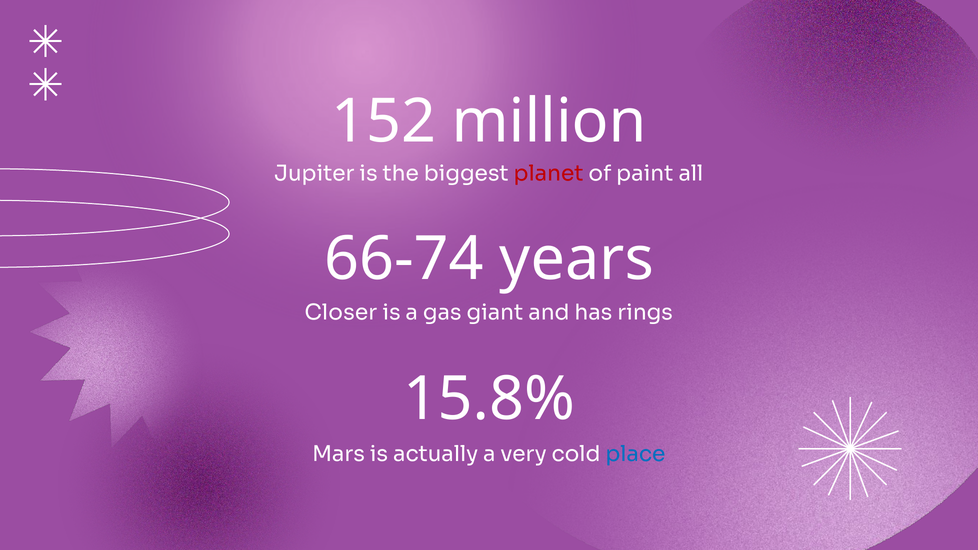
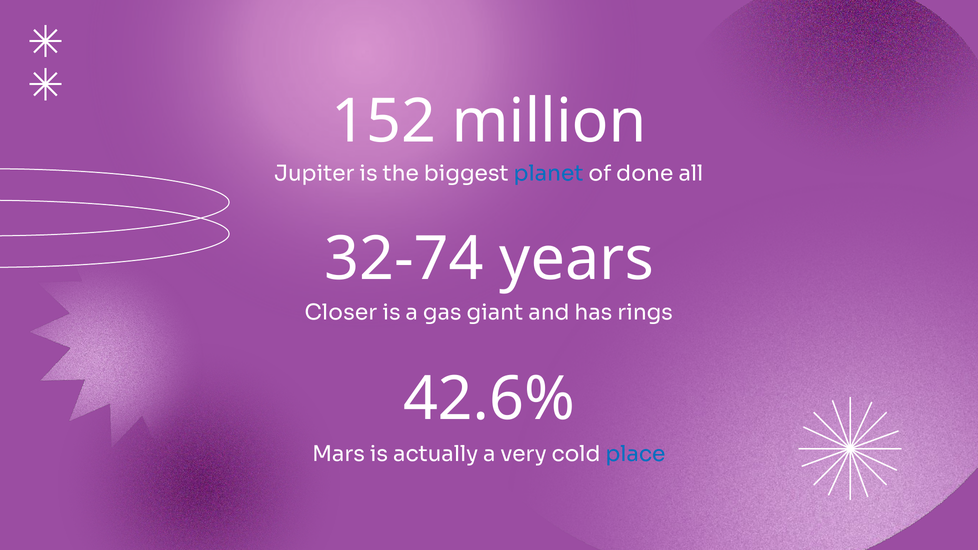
planet colour: red -> blue
paint: paint -> done
66-74: 66-74 -> 32-74
15.8%: 15.8% -> 42.6%
